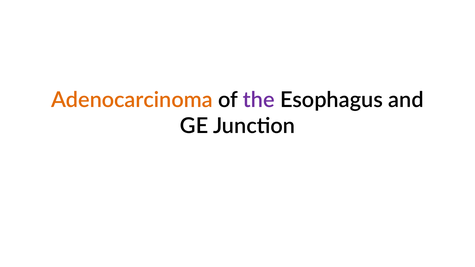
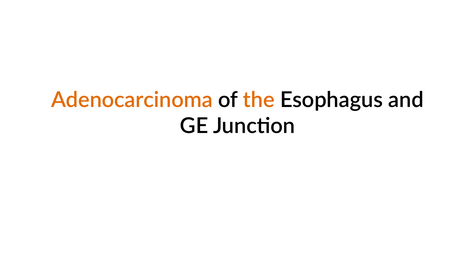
the colour: purple -> orange
